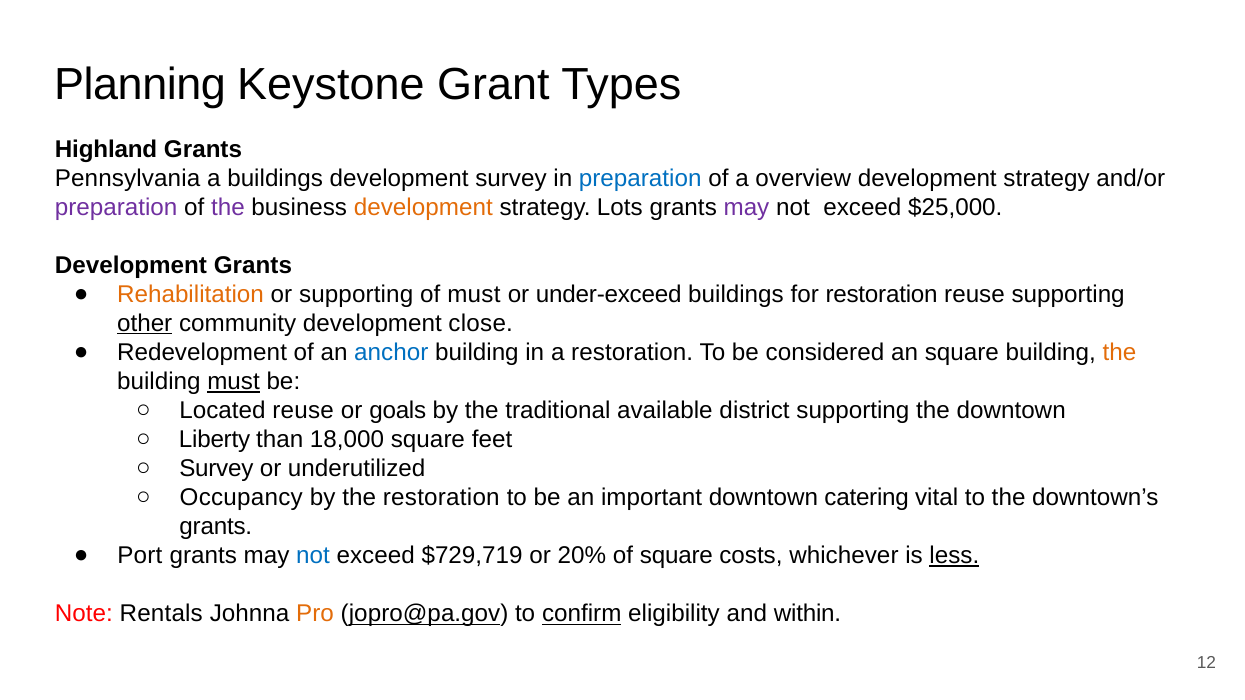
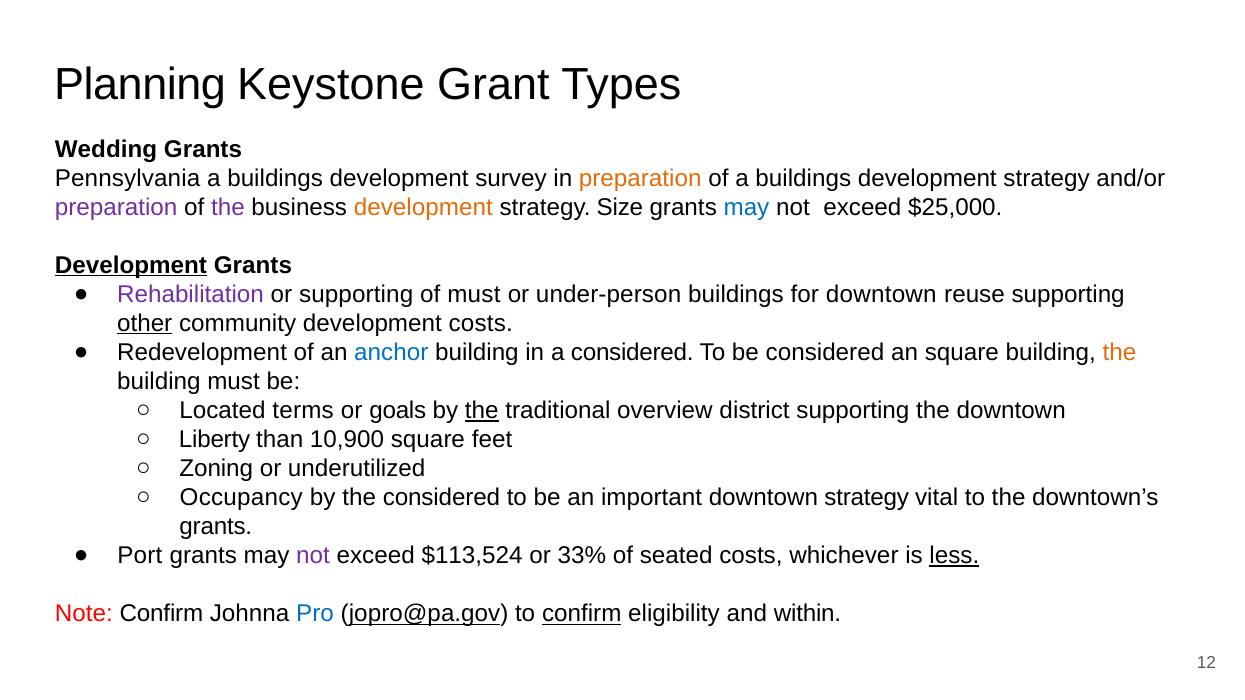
Highland: Highland -> Wedding
preparation at (640, 178) colour: blue -> orange
of a overview: overview -> buildings
Lots: Lots -> Size
may at (746, 207) colour: purple -> blue
Development at (131, 265) underline: none -> present
Rehabilitation colour: orange -> purple
under-exceed: under-exceed -> under-person
for restoration: restoration -> downtown
development close: close -> costs
a restoration: restoration -> considered
must at (234, 382) underline: present -> none
Located reuse: reuse -> terms
the at (482, 411) underline: none -> present
available: available -> overview
18,000: 18,000 -> 10,900
Survey at (216, 469): Survey -> Zoning
the restoration: restoration -> considered
downtown catering: catering -> strategy
not at (313, 556) colour: blue -> purple
$729,719: $729,719 -> $113,524
20%: 20% -> 33%
of square: square -> seated
Note Rentals: Rentals -> Confirm
Pro colour: orange -> blue
